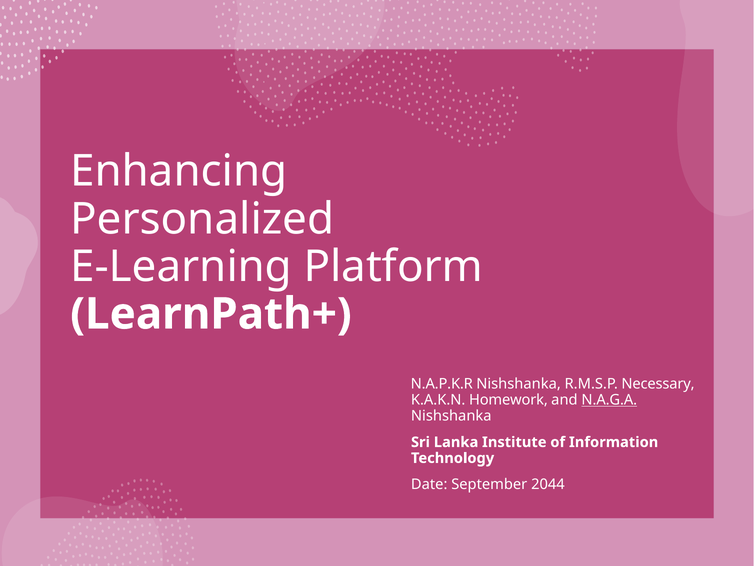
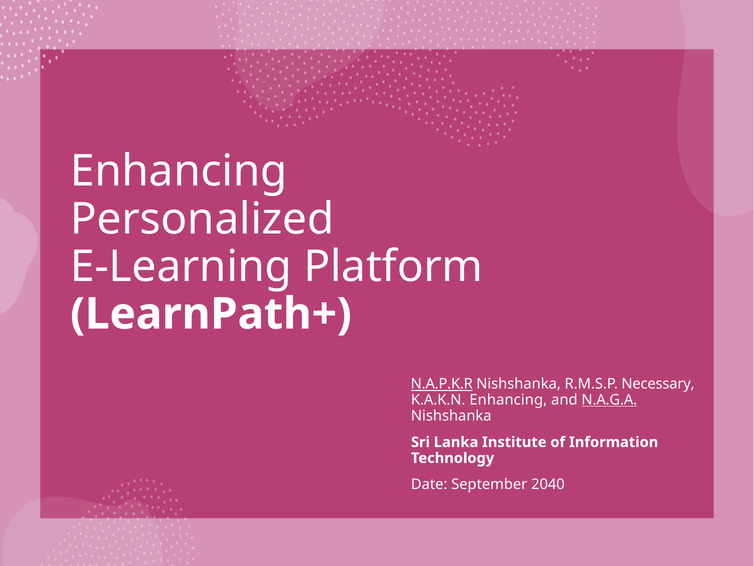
N.A.P.K.R underline: none -> present
K.A.K.N Homework: Homework -> Enhancing
2044: 2044 -> 2040
